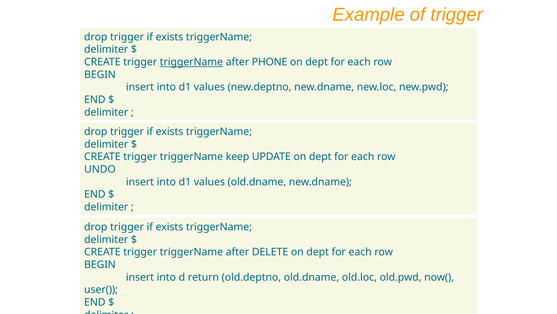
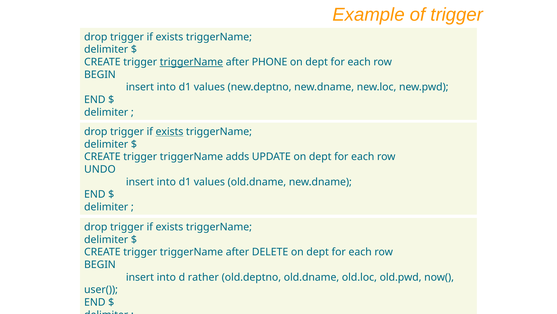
exists at (169, 131) underline: none -> present
keep: keep -> adds
return: return -> rather
